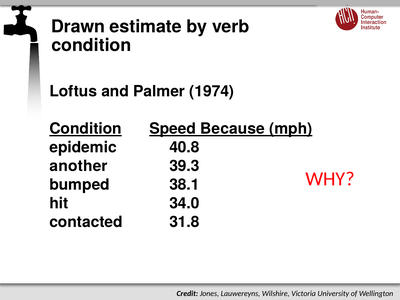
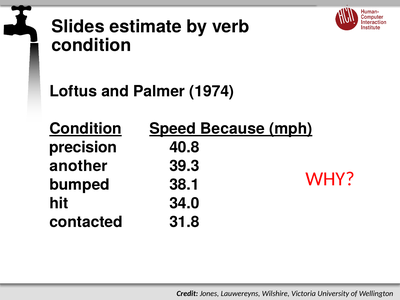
Drawn: Drawn -> Slides
epidemic: epidemic -> precision
